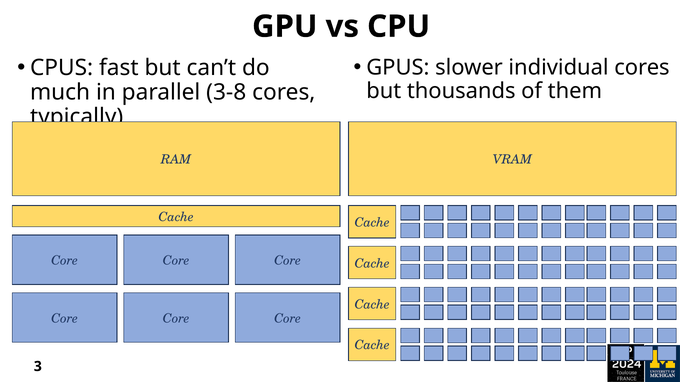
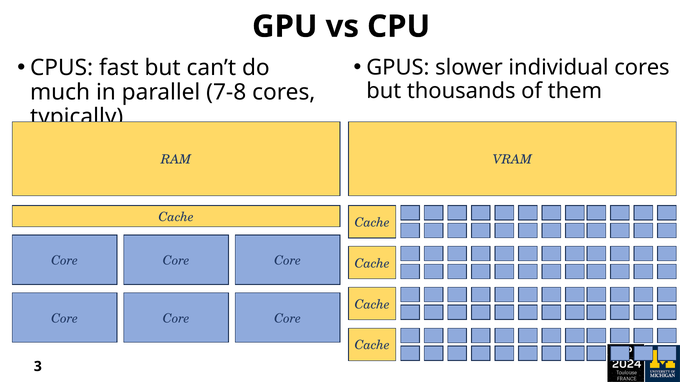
3-8: 3-8 -> 7-8
